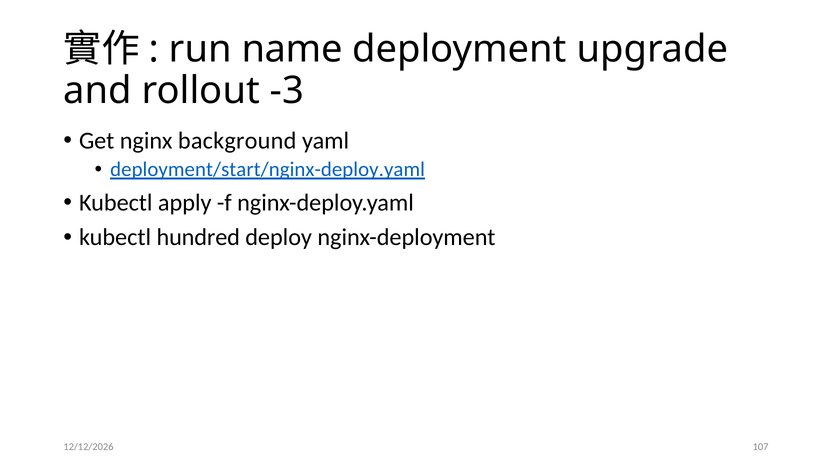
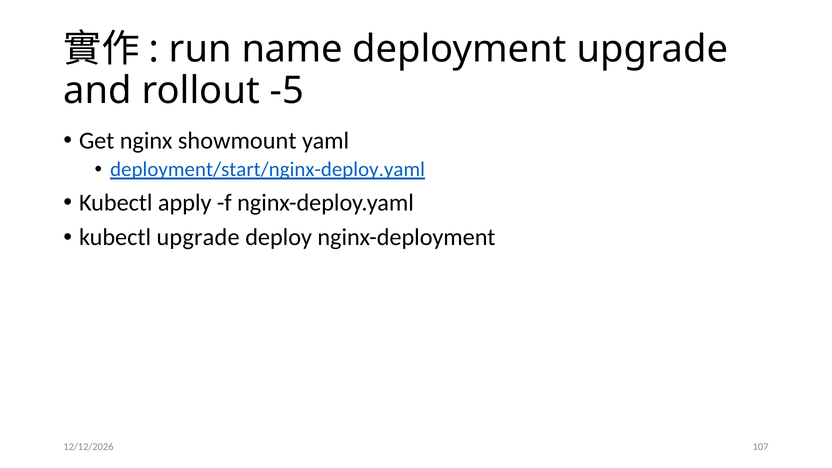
-3: -3 -> -5
background: background -> showmount
kubectl hundred: hundred -> upgrade
